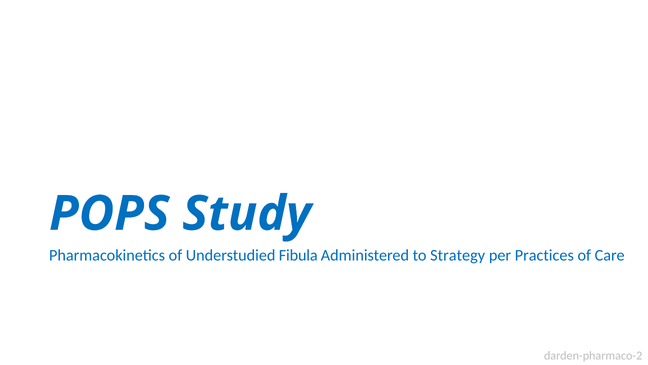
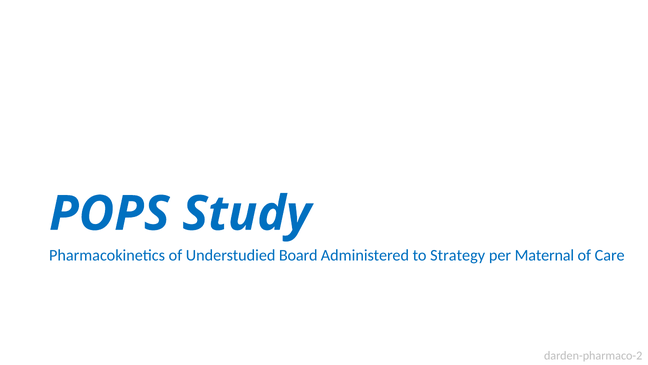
Fibula: Fibula -> Board
Practices: Practices -> Maternal
